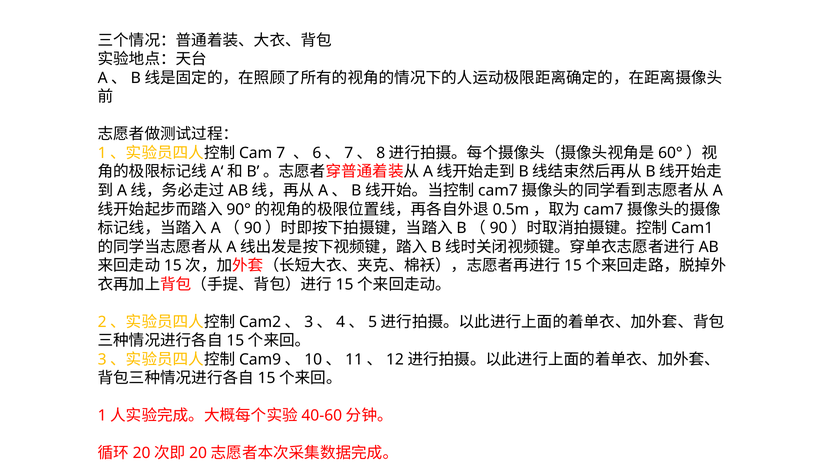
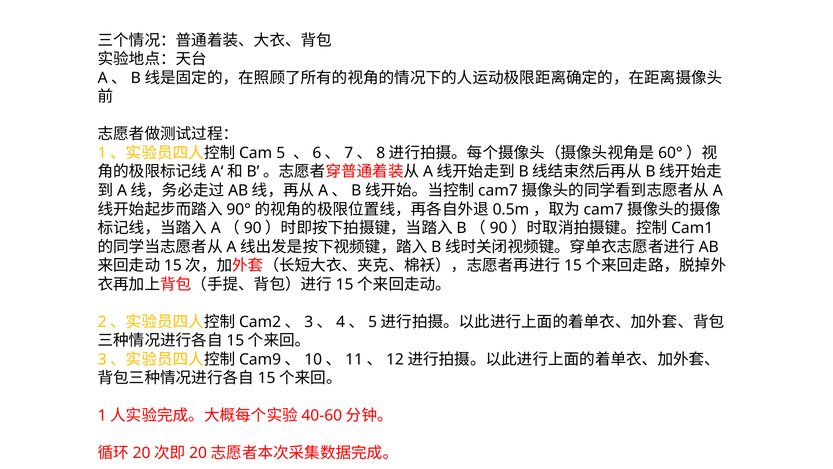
7: 7 -> 5
